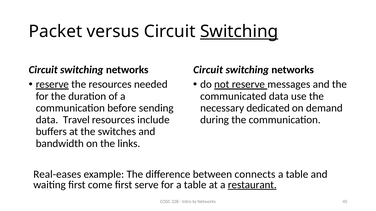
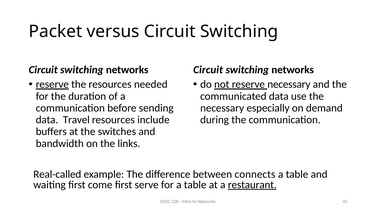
Switching at (239, 32) underline: present -> none
reserve messages: messages -> necessary
dedicated: dedicated -> especially
Real-eases: Real-eases -> Real-called
